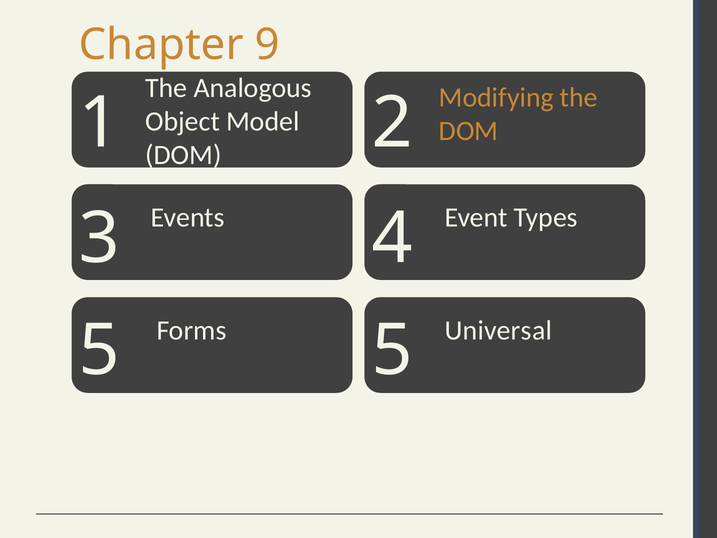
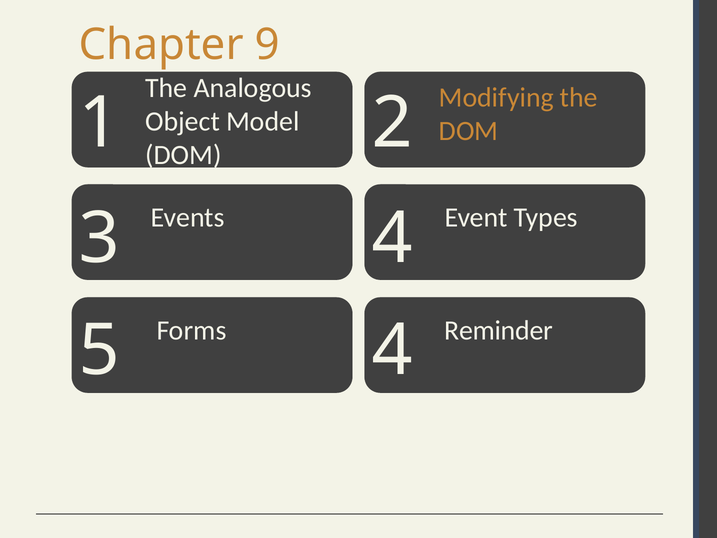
Universal: Universal -> Reminder
5 5: 5 -> 4
